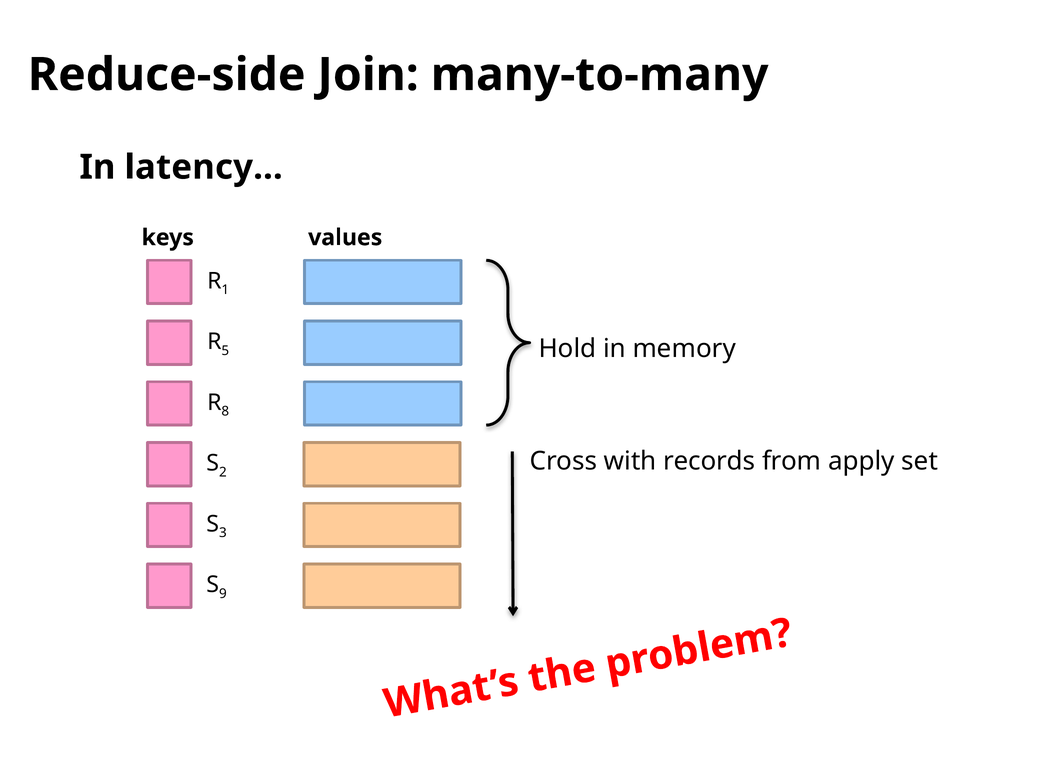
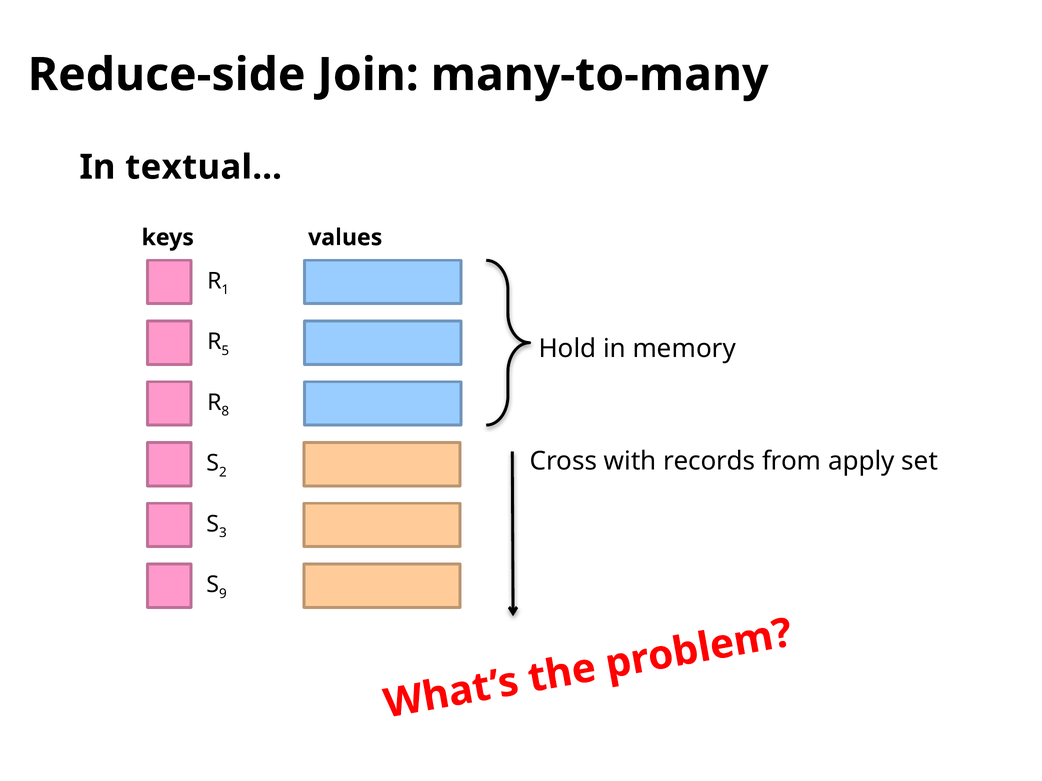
latency…: latency… -> textual…
